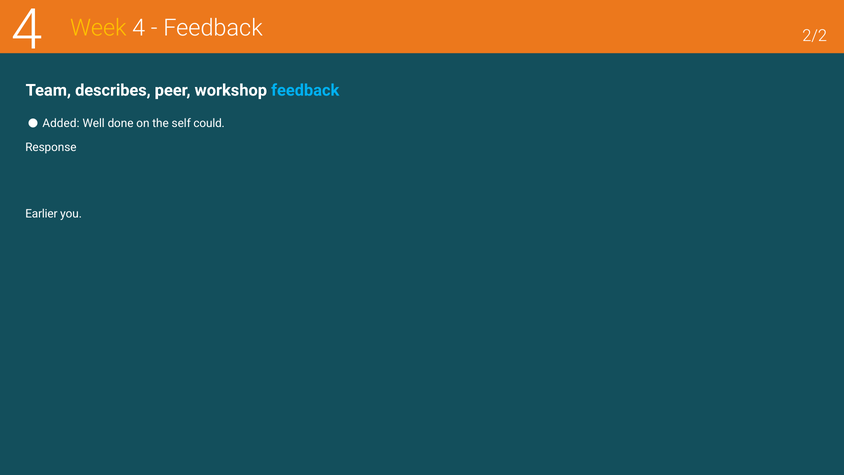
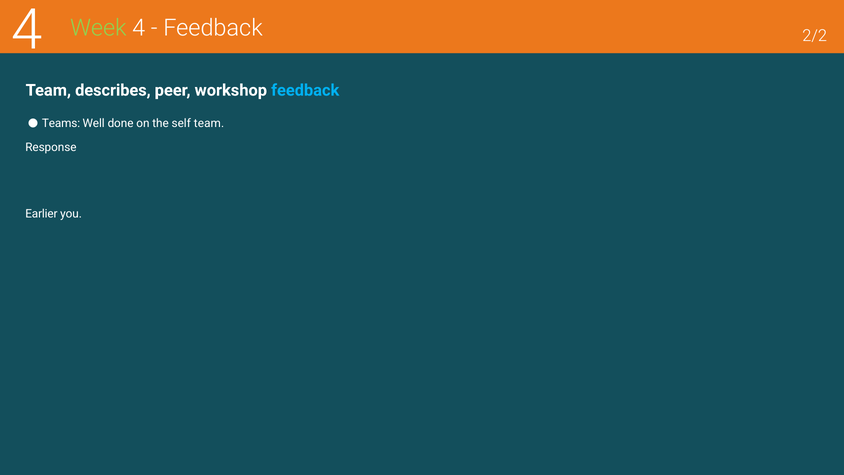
Week colour: yellow -> light green
Added: Added -> Teams
self could: could -> team
